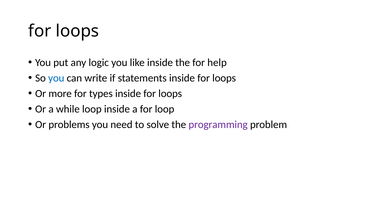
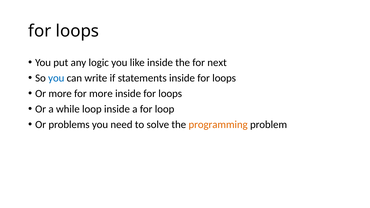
help: help -> next
for types: types -> more
programming colour: purple -> orange
